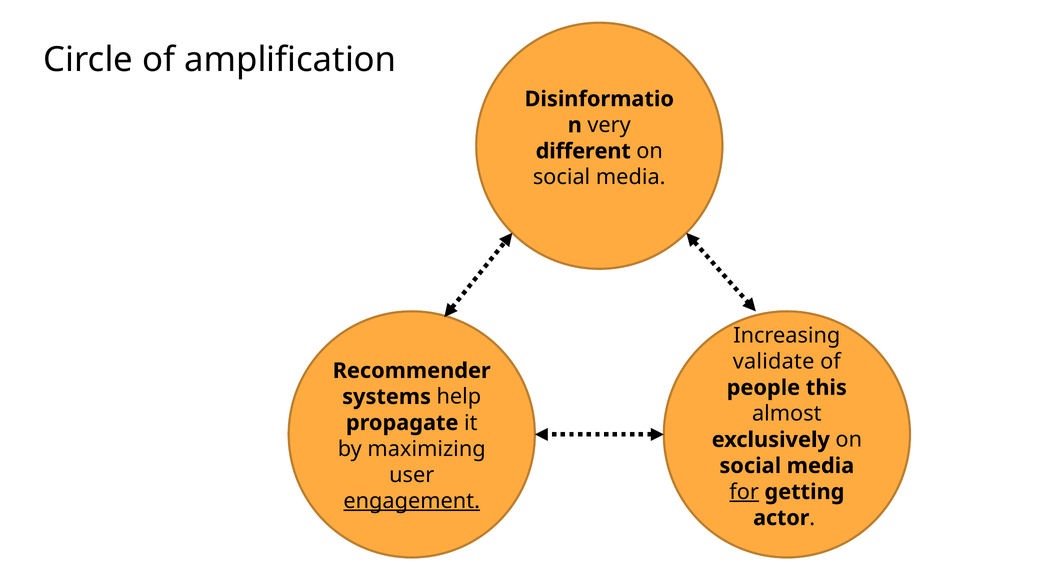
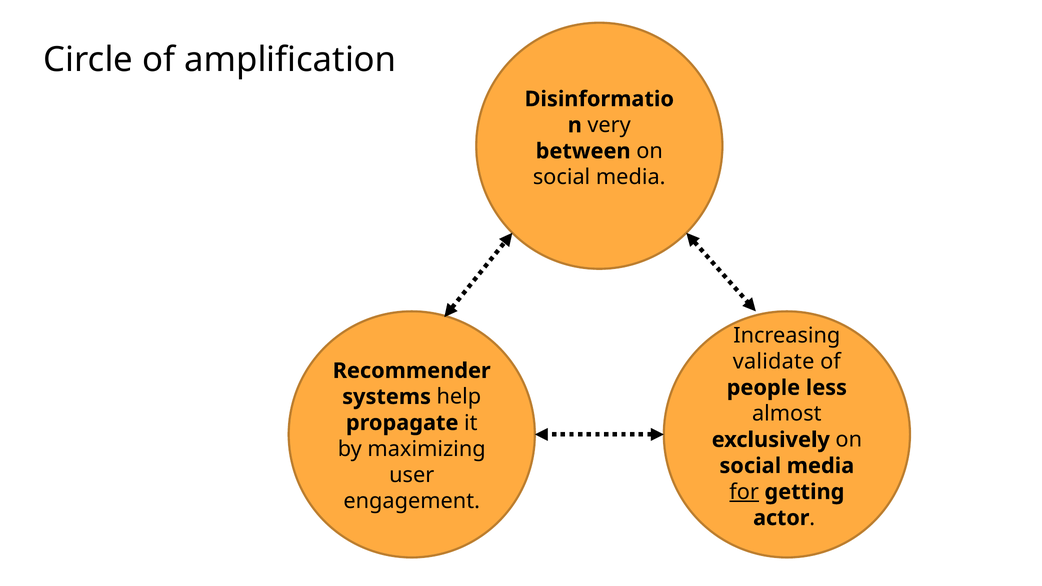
different: different -> between
this: this -> less
engagement underline: present -> none
